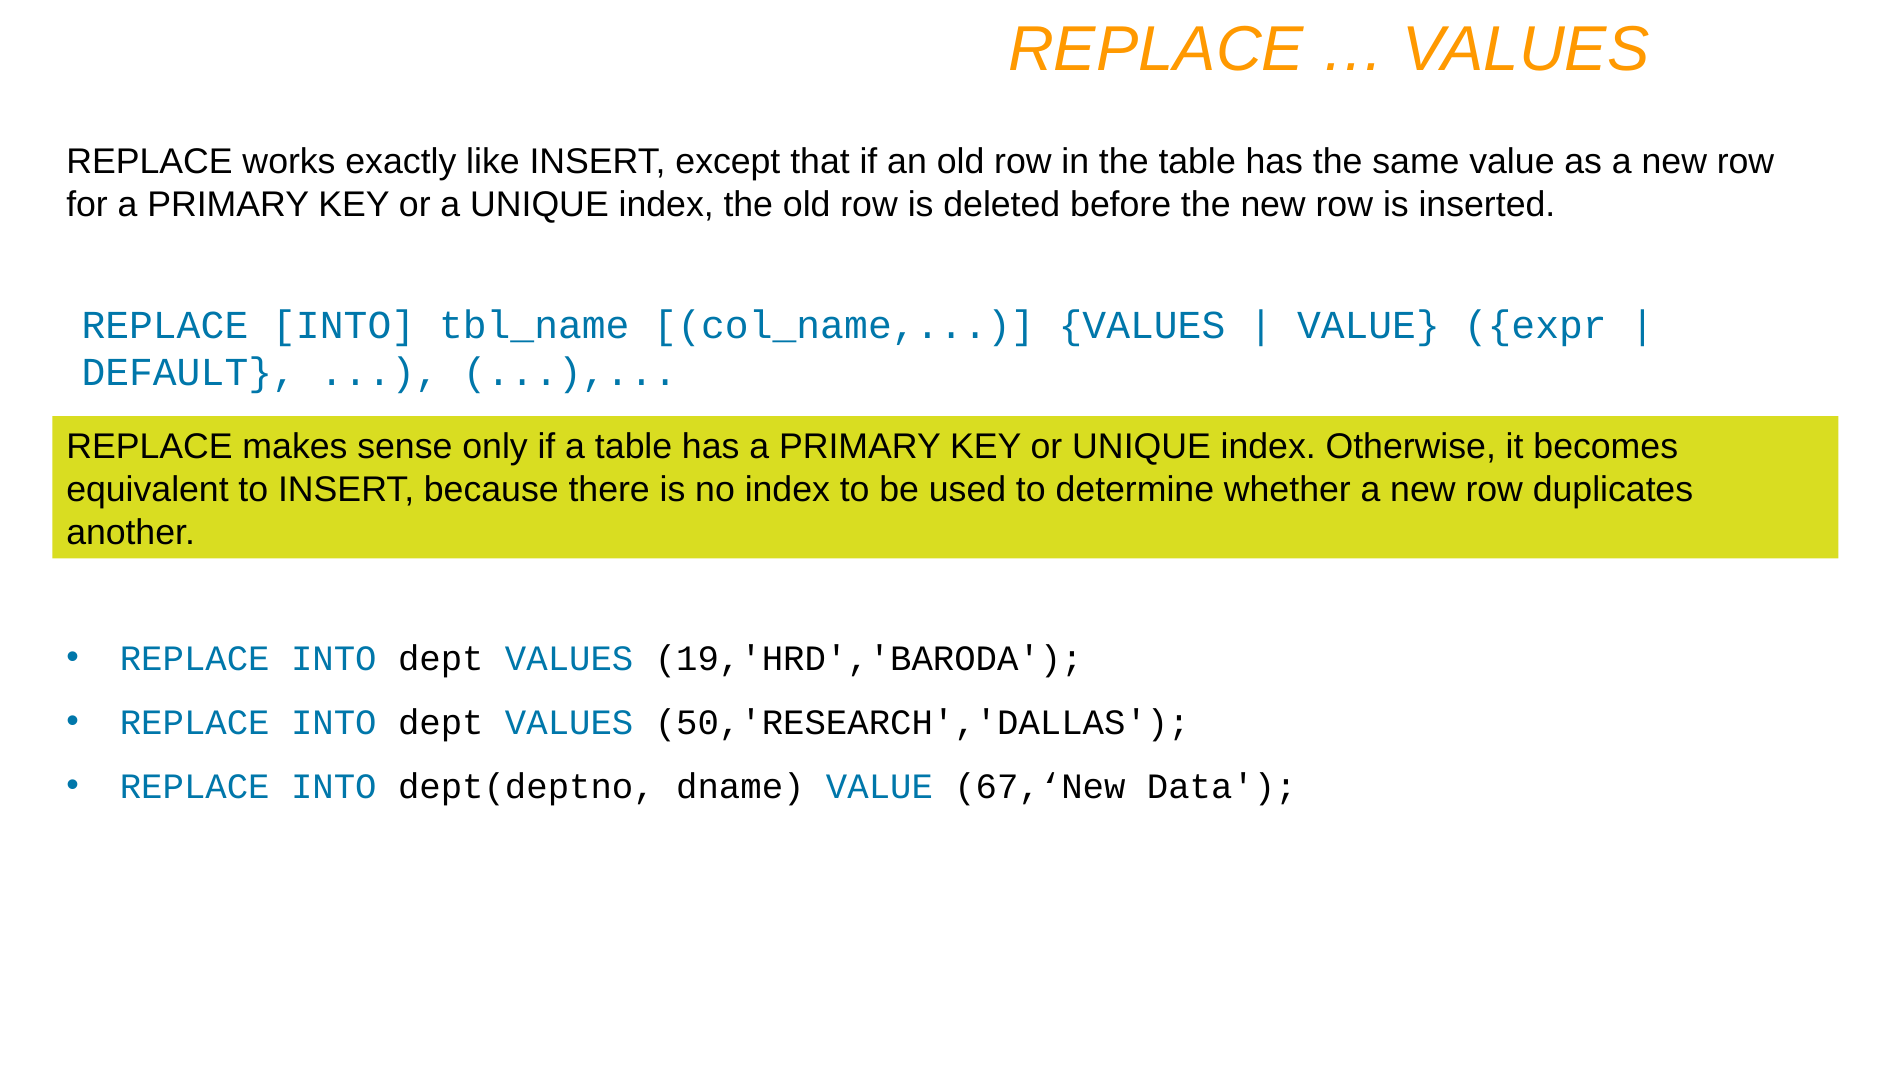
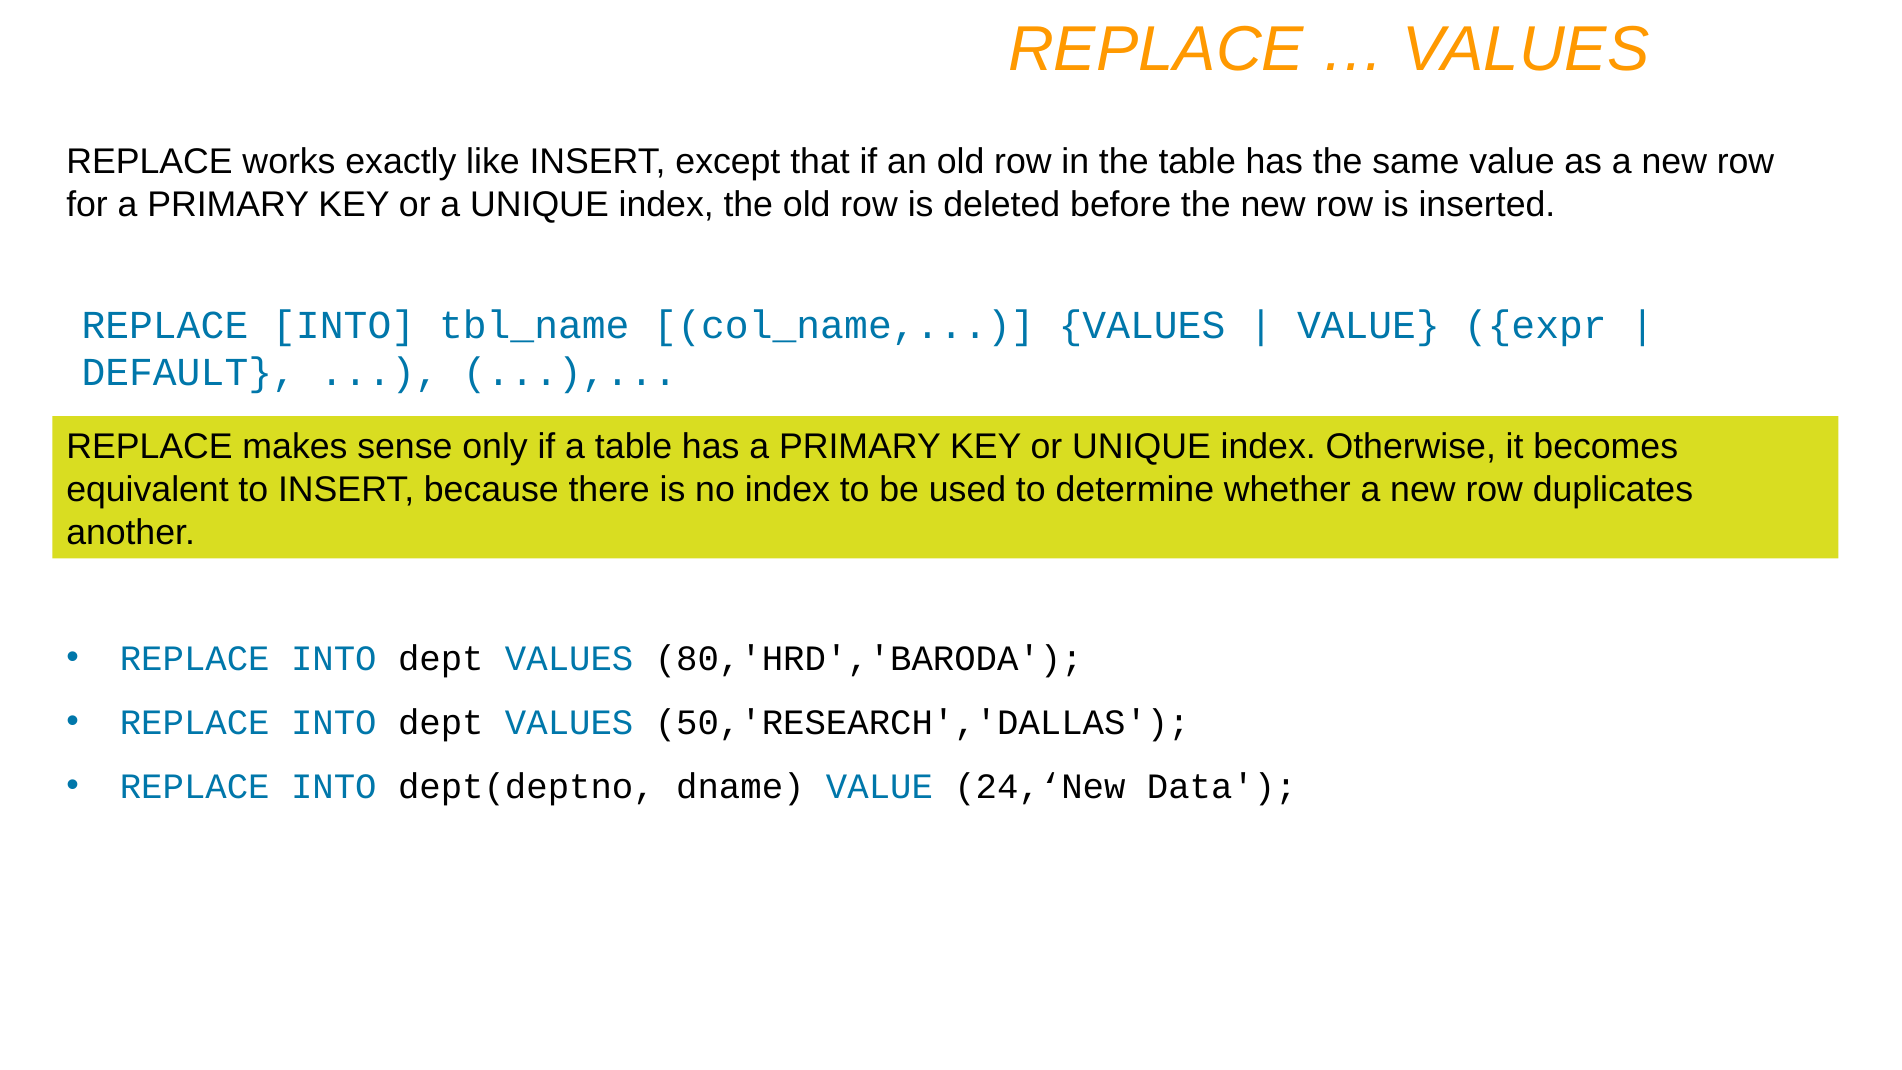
19,'HRD','BARODA: 19,'HRD','BARODA -> 80,'HRD','BARODA
67,‘New: 67,‘New -> 24,‘New
